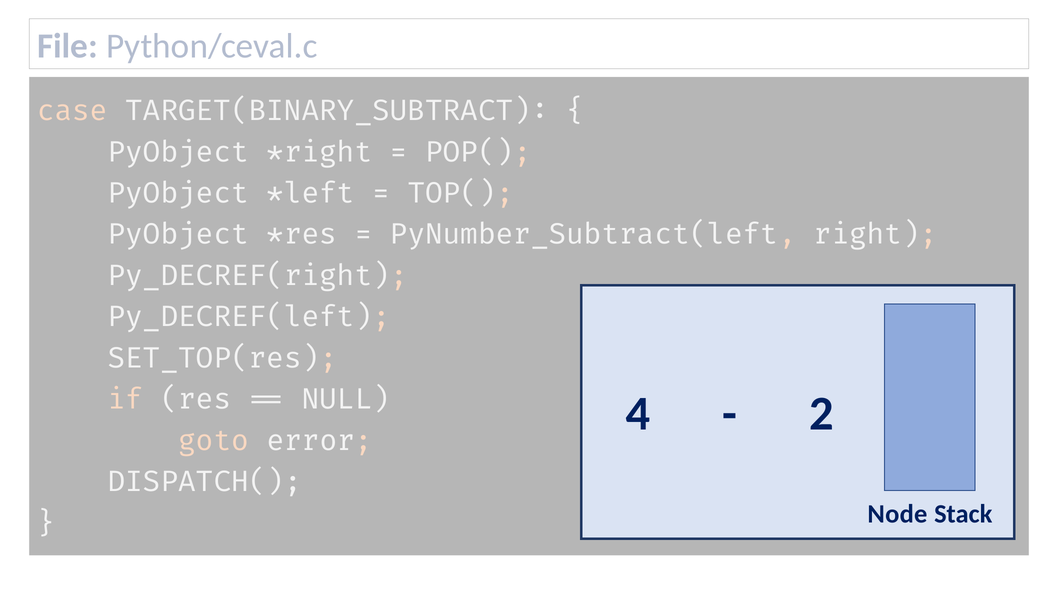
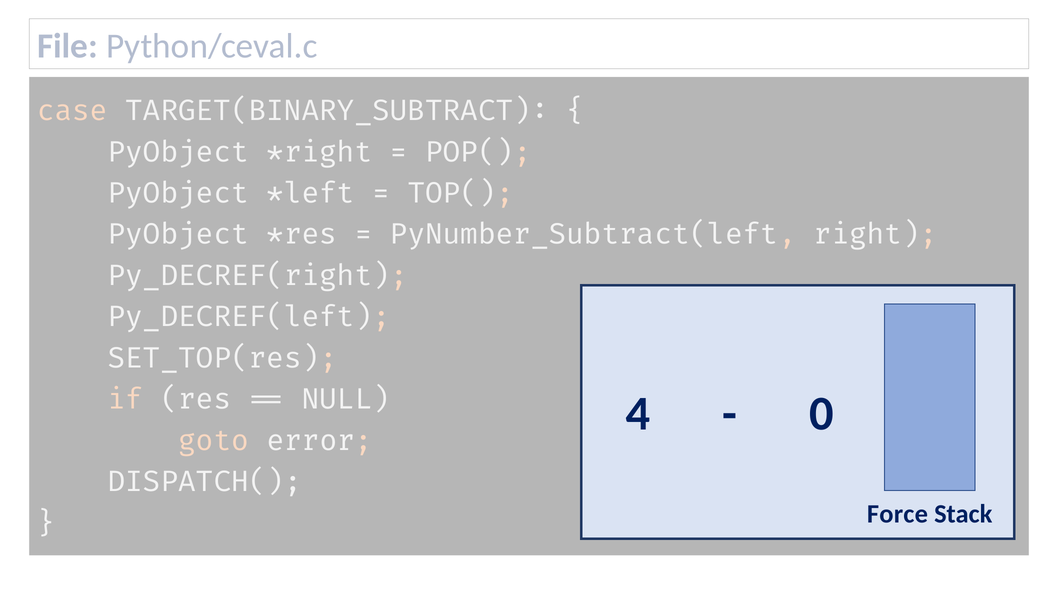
2: 2 -> 0
Node: Node -> Force
